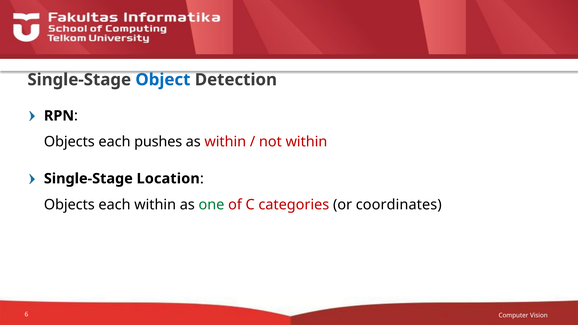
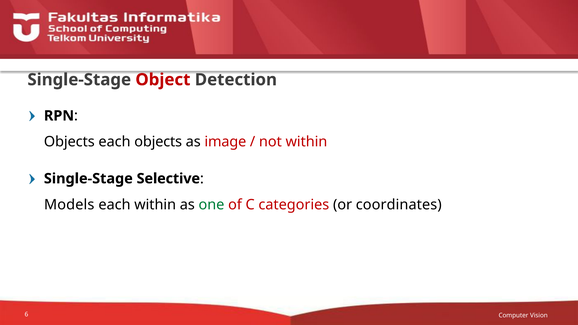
Object colour: blue -> red
each pushes: pushes -> objects
as within: within -> image
Location: Location -> Selective
Objects at (69, 205): Objects -> Models
